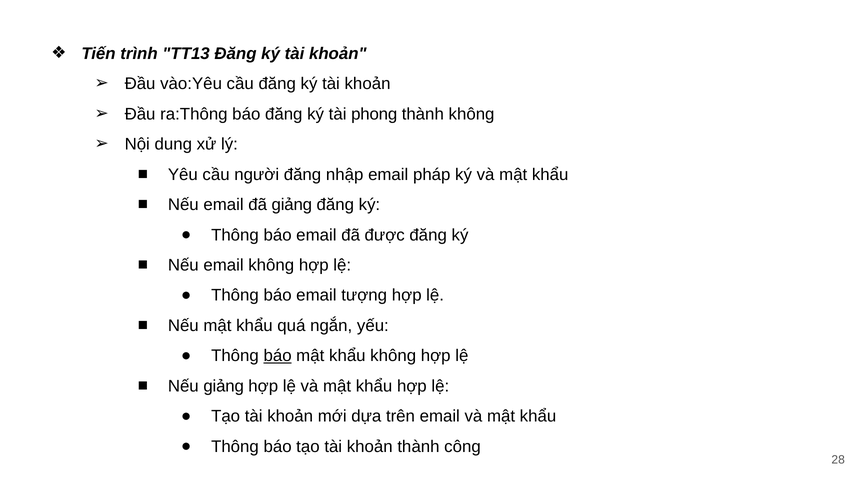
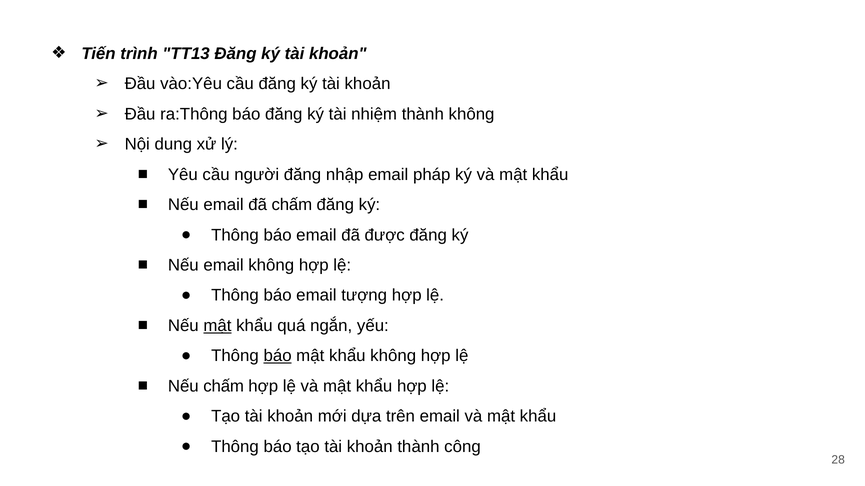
phong: phong -> nhiệm
đã giảng: giảng -> chấm
mật at (217, 326) underline: none -> present
Nếu giảng: giảng -> chấm
